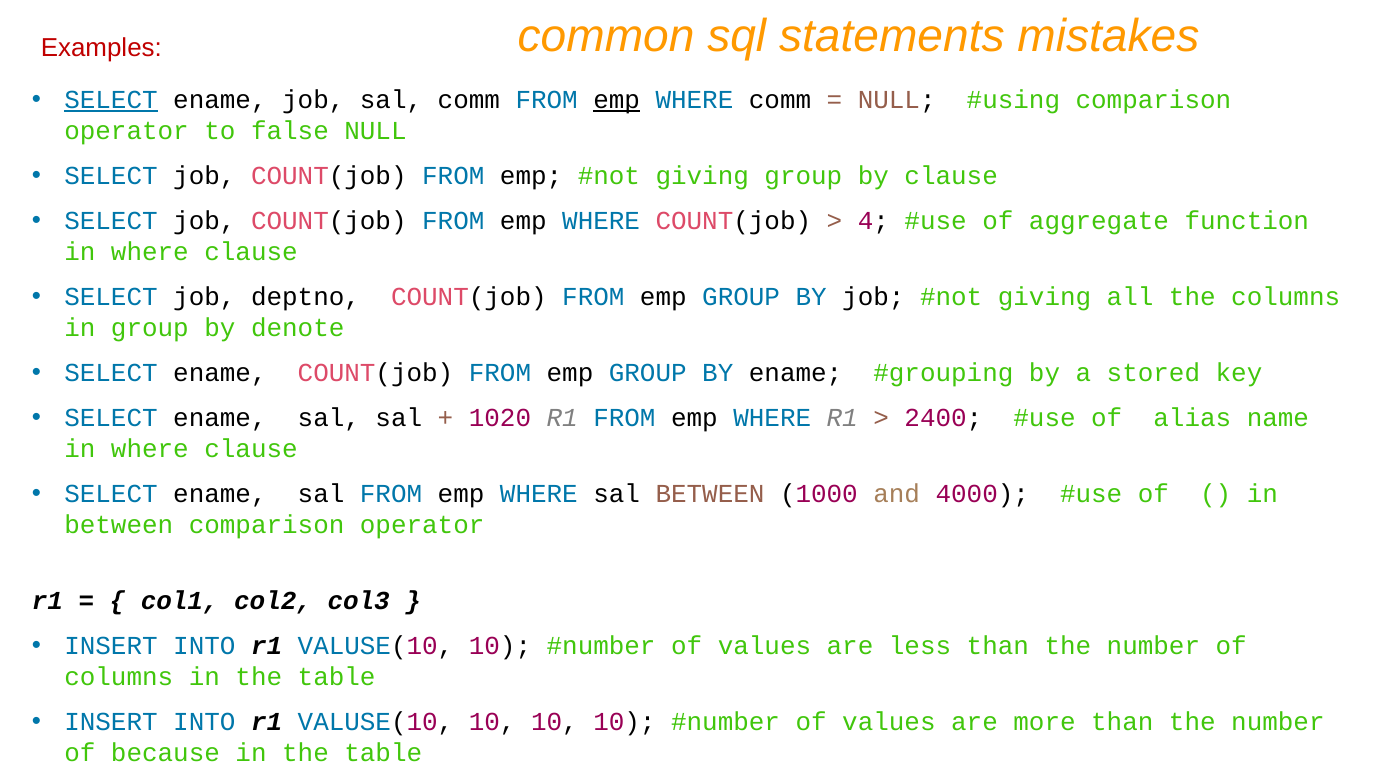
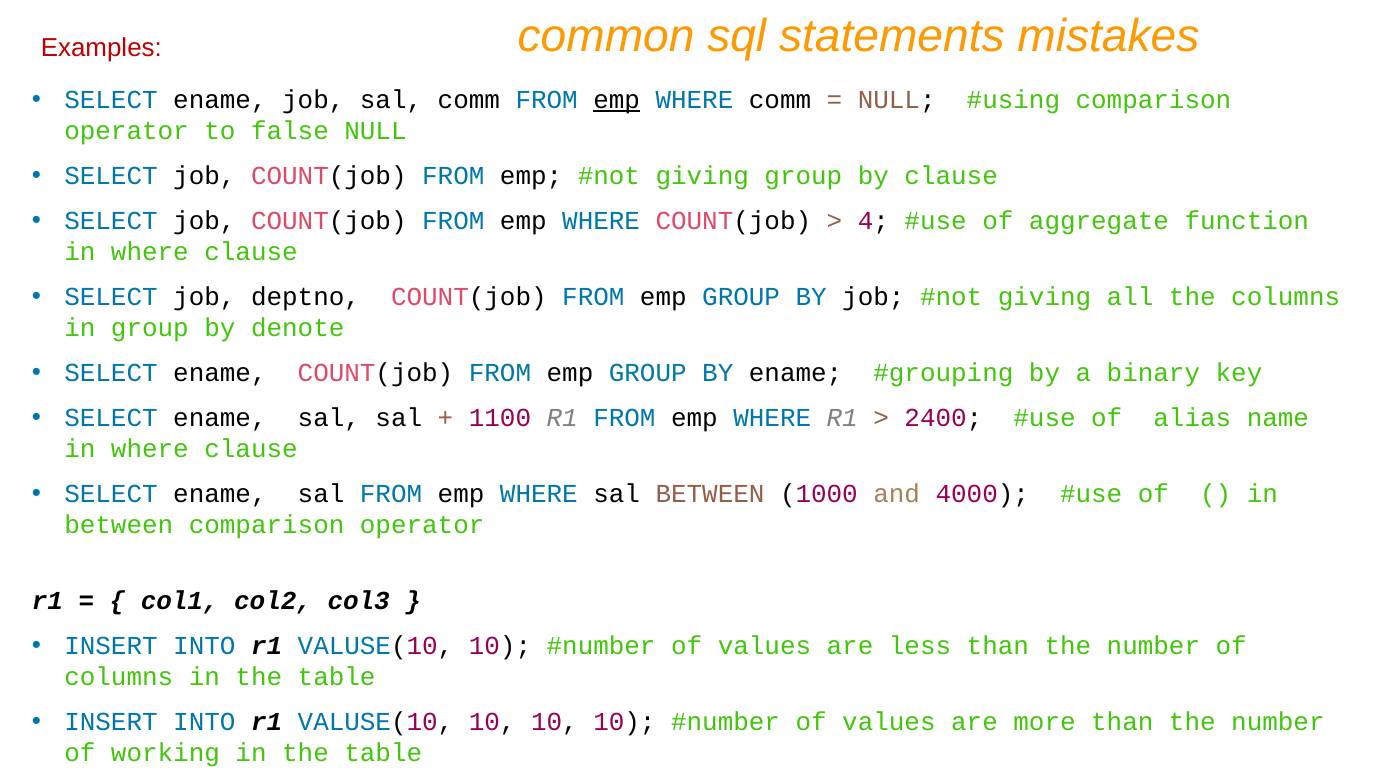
SELECT at (111, 100) underline: present -> none
stored: stored -> binary
1020: 1020 -> 1100
because: because -> working
